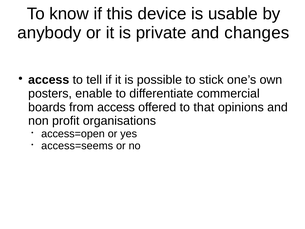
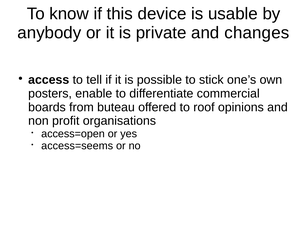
from access: access -> buteau
that: that -> roof
